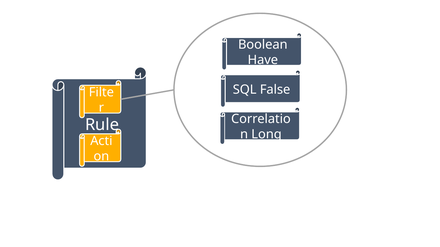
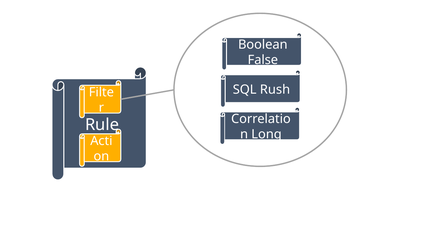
Have: Have -> False
False: False -> Rush
